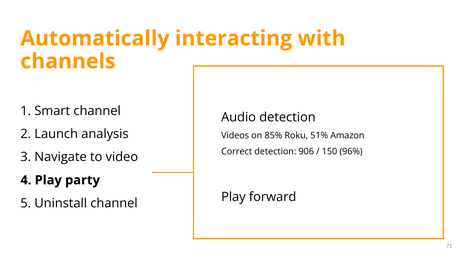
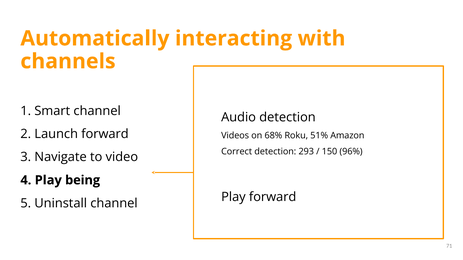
Launch analysis: analysis -> forward
85%: 85% -> 68%
906: 906 -> 293
party: party -> being
